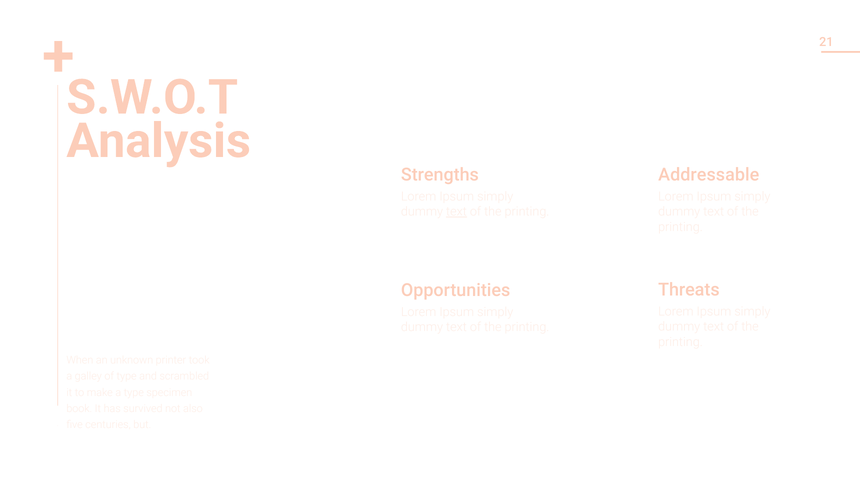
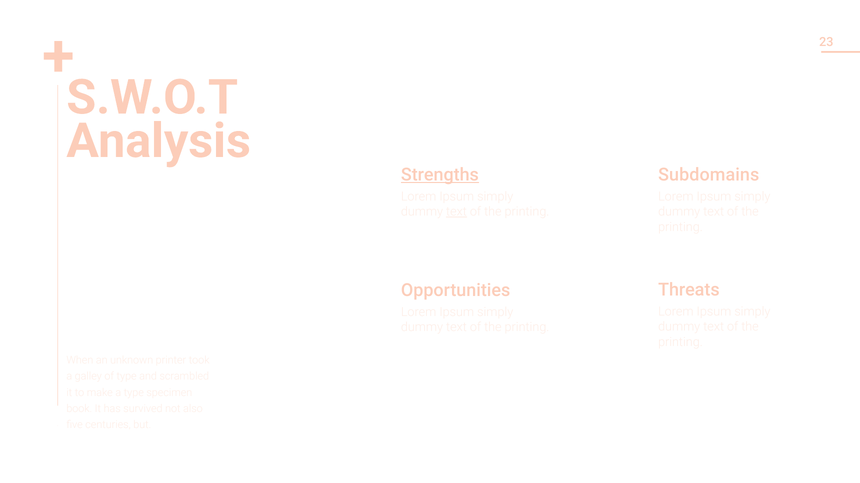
21: 21 -> 23
Strengths underline: none -> present
Addressable: Addressable -> Subdomains
